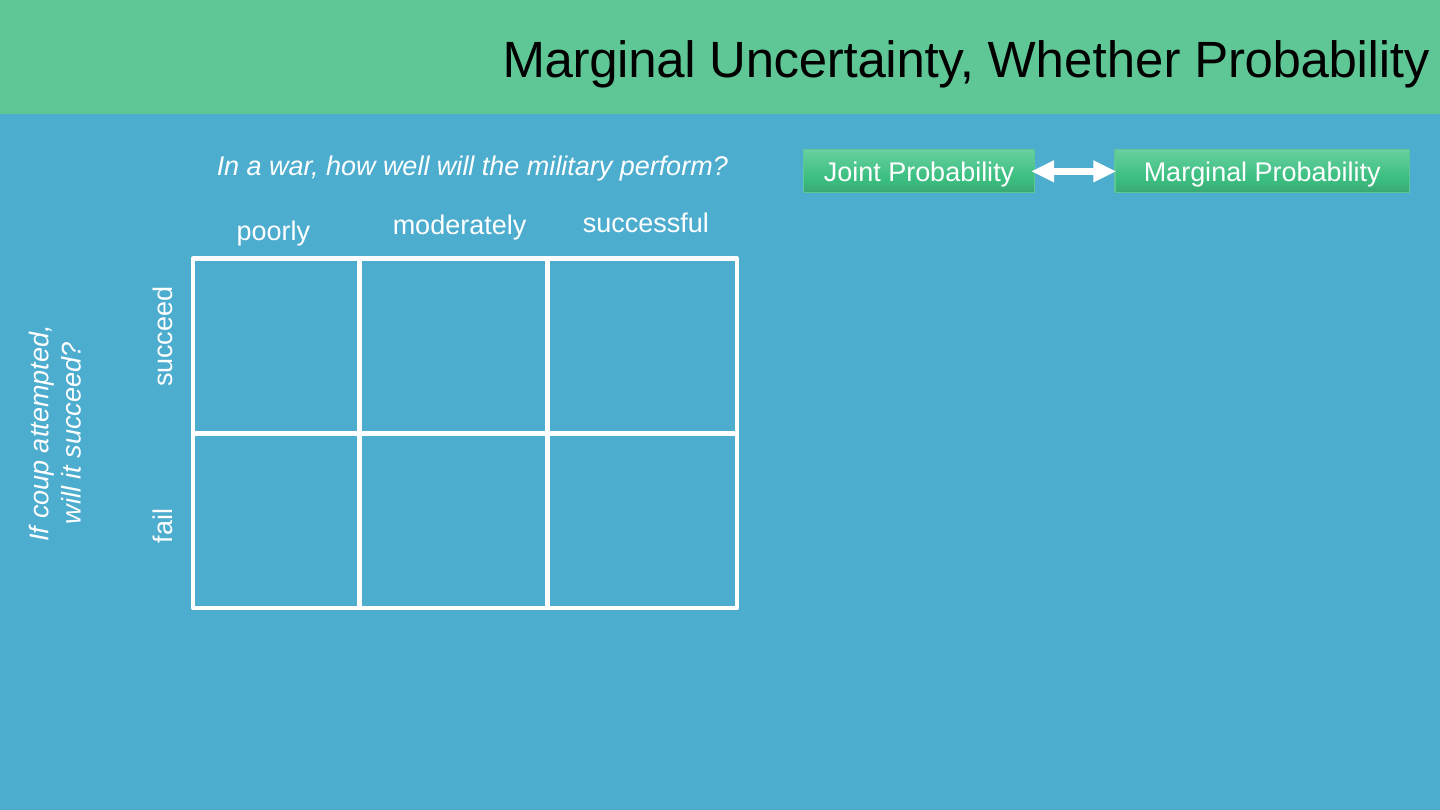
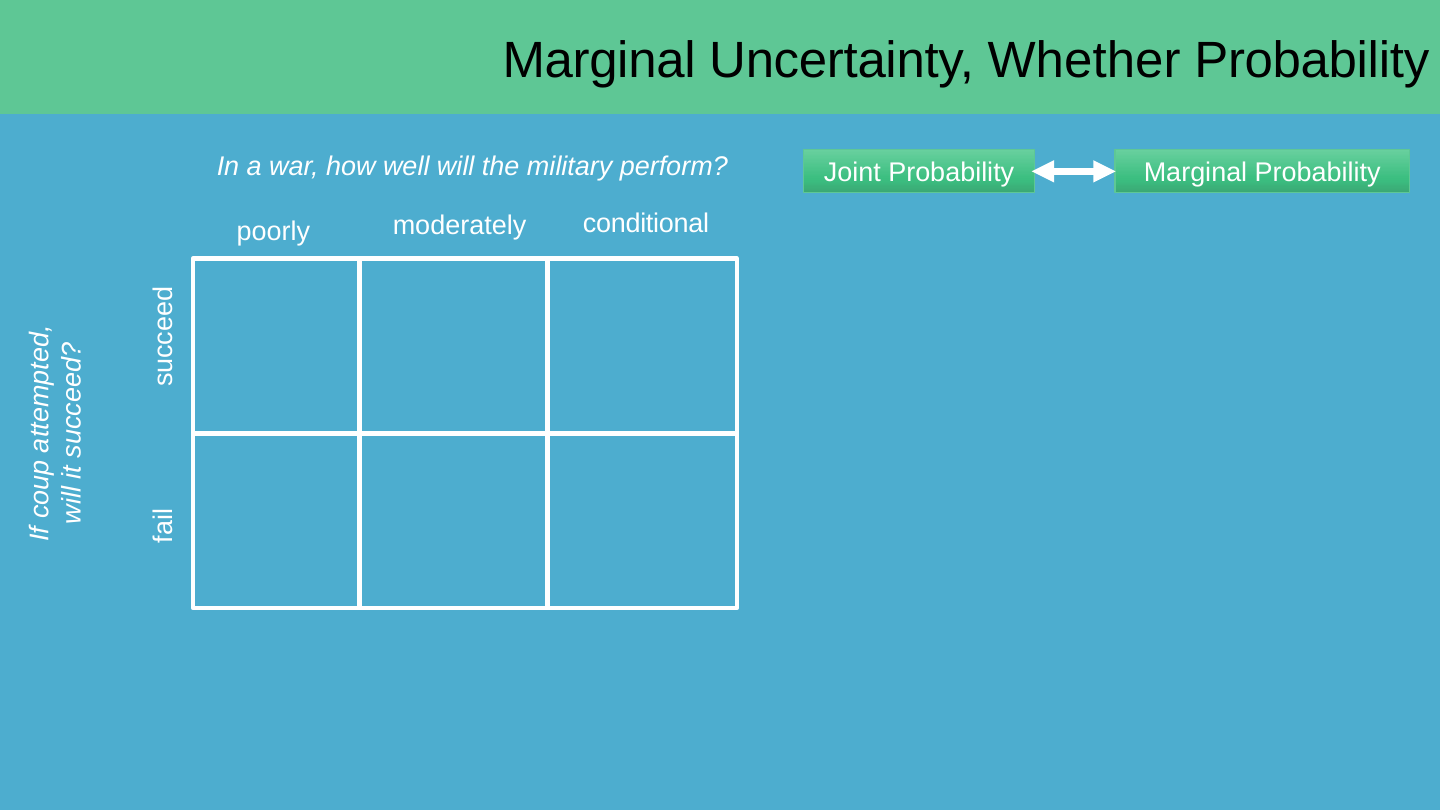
successful: successful -> conditional
